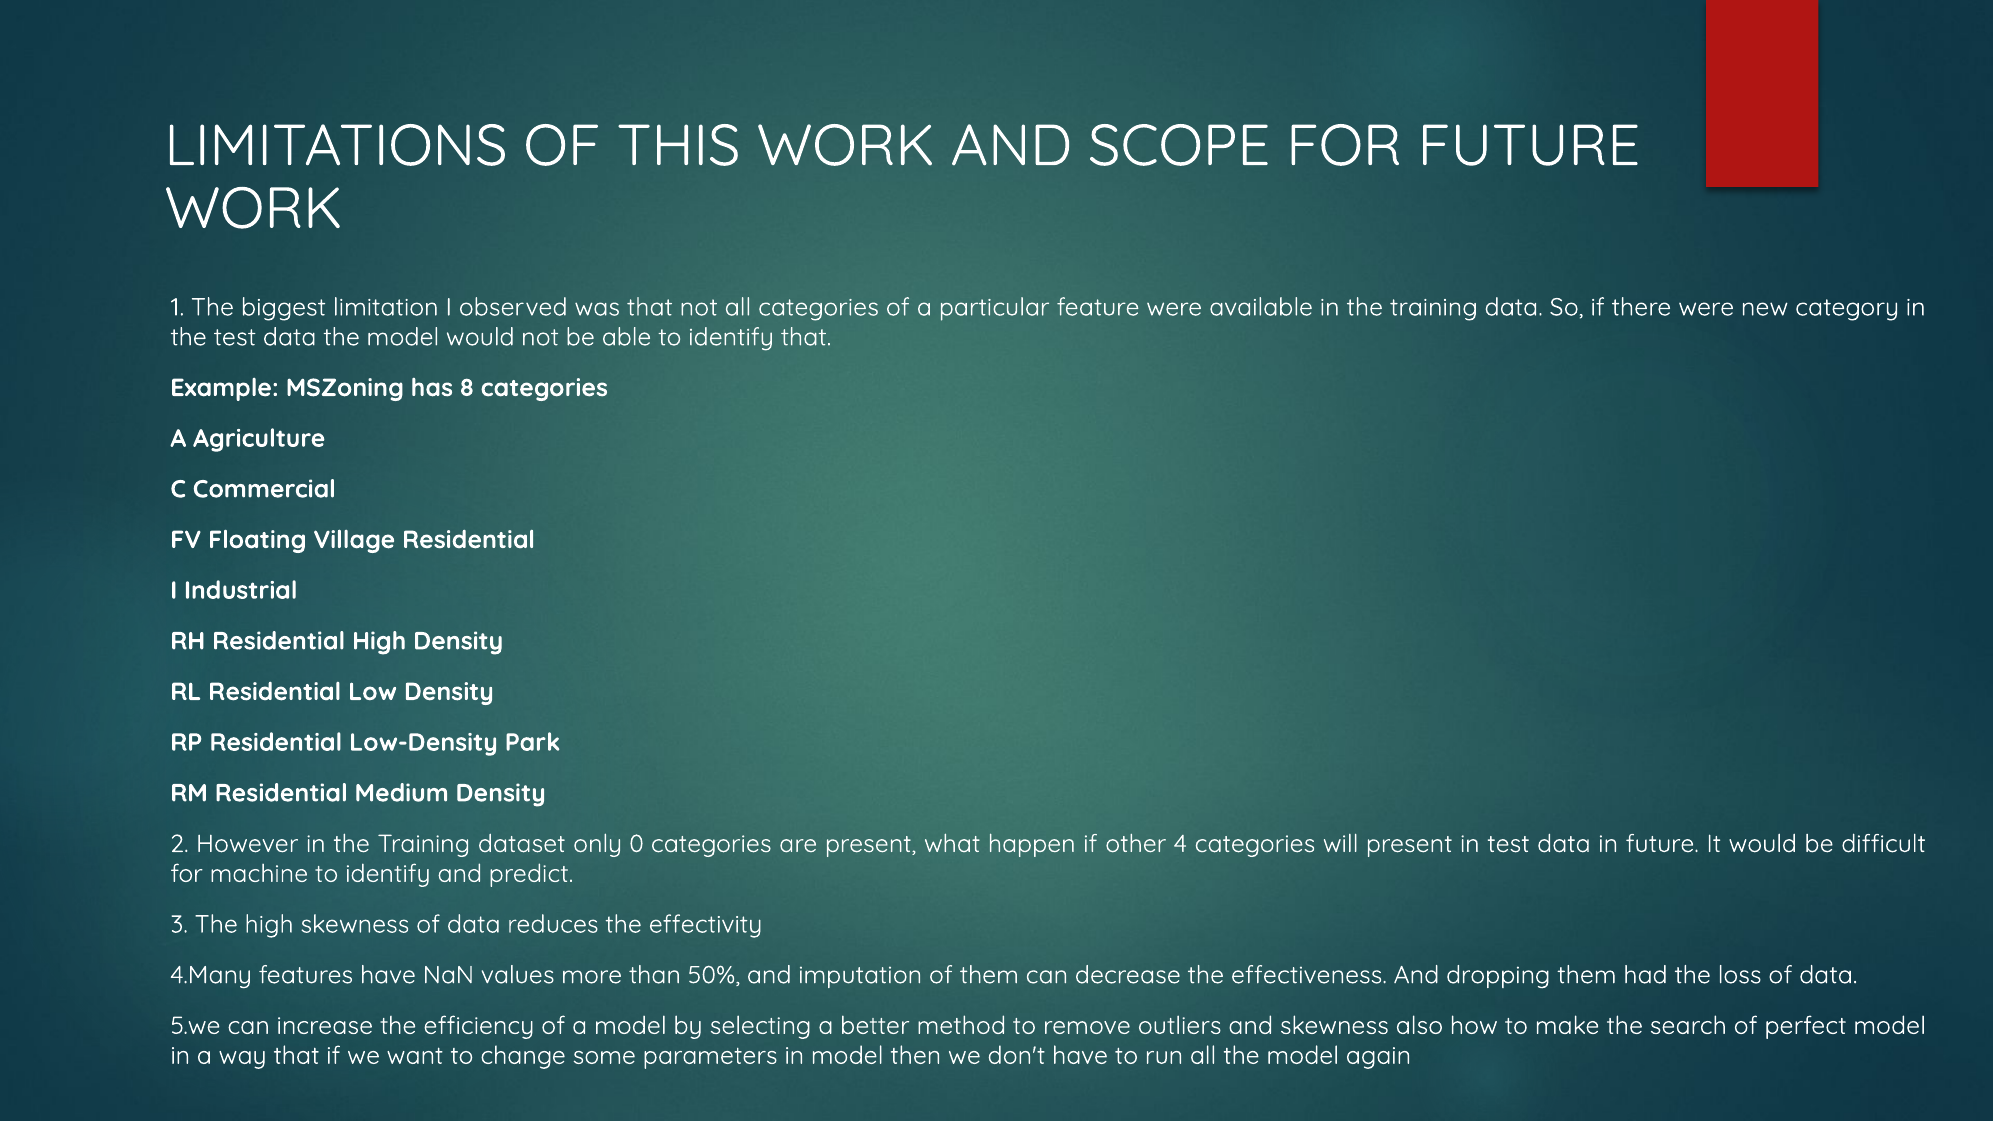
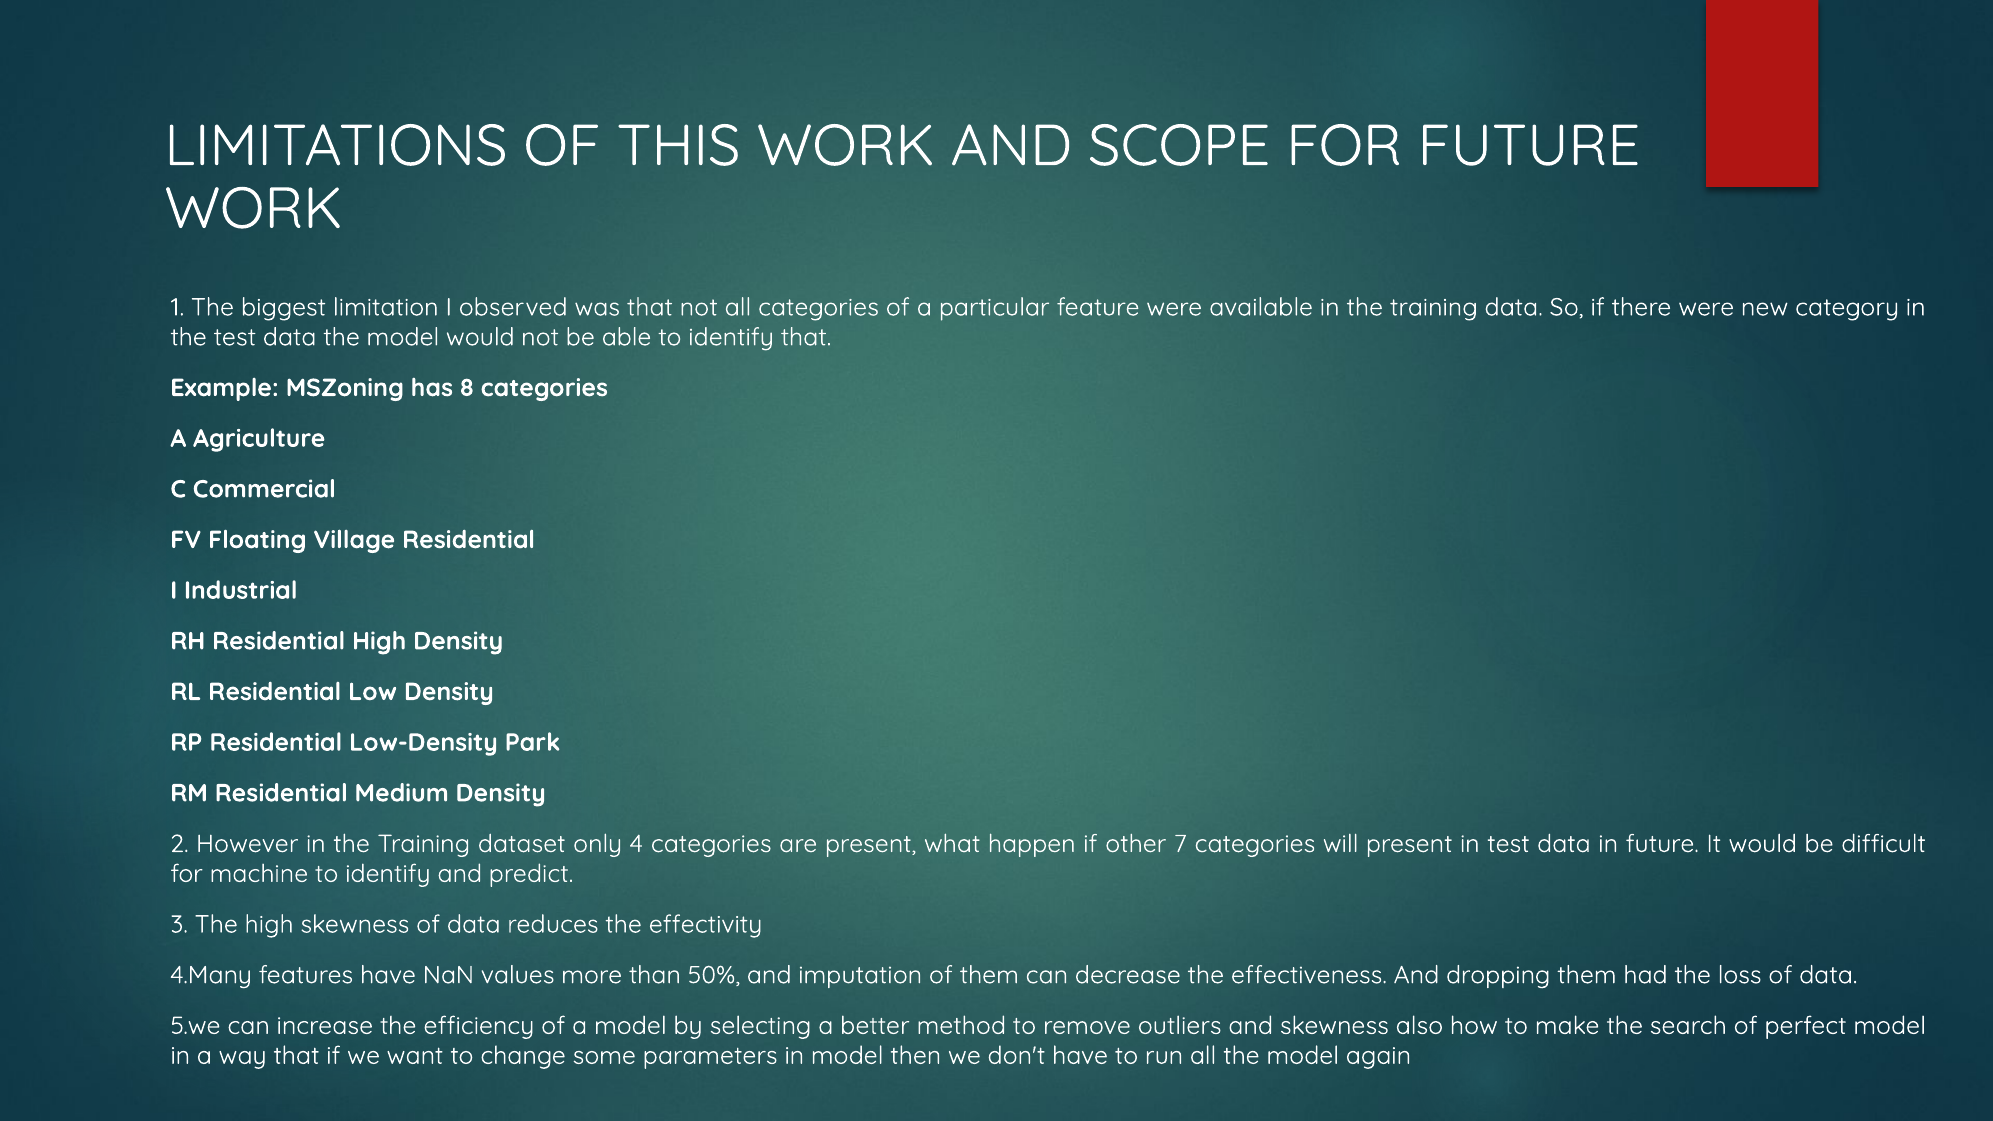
0: 0 -> 4
4: 4 -> 7
